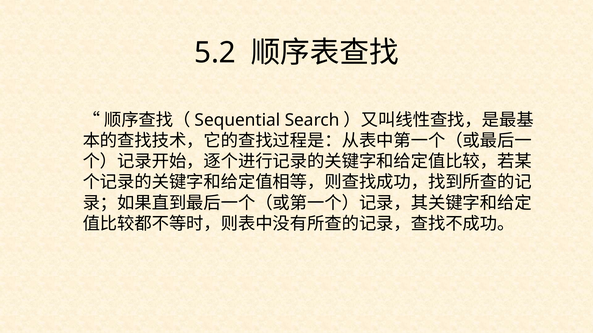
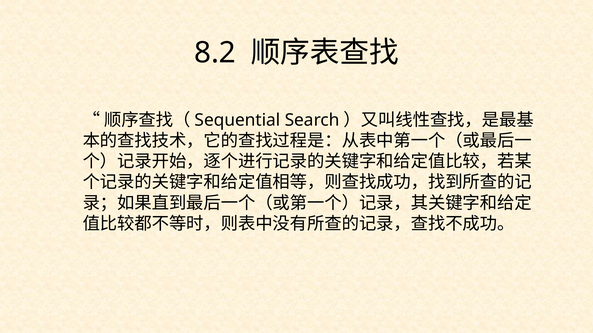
5.2: 5.2 -> 8.2
